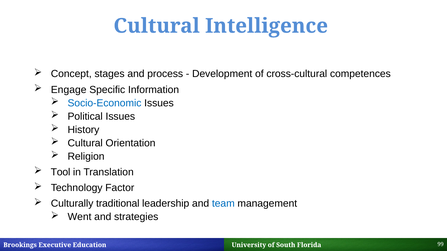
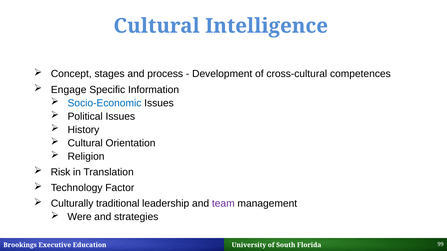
Tool: Tool -> Risk
team colour: blue -> purple
Went: Went -> Were
